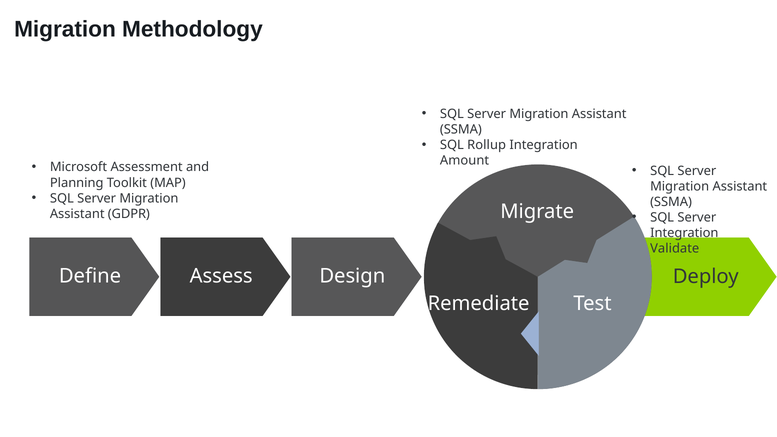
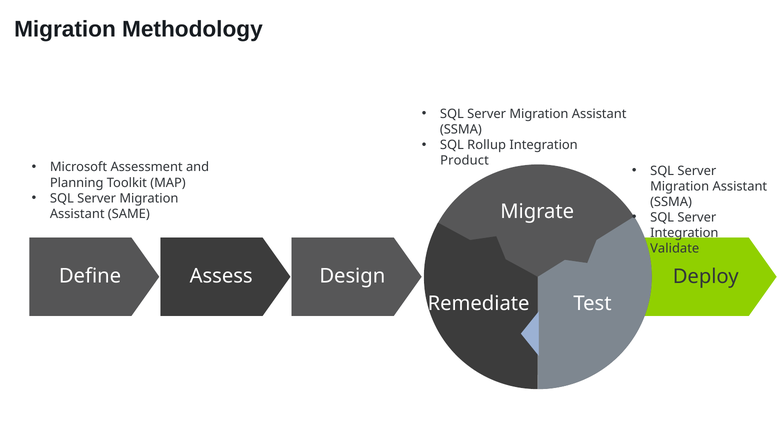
Amount: Amount -> Product
GDPR: GDPR -> SAME
